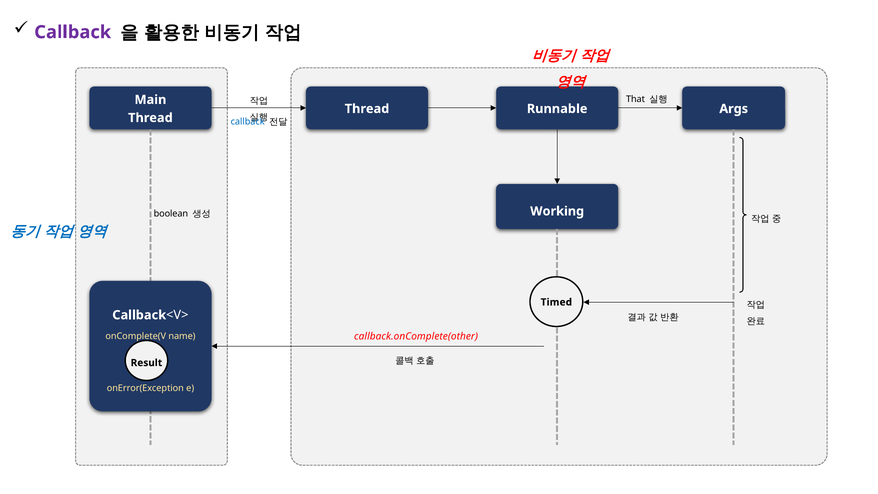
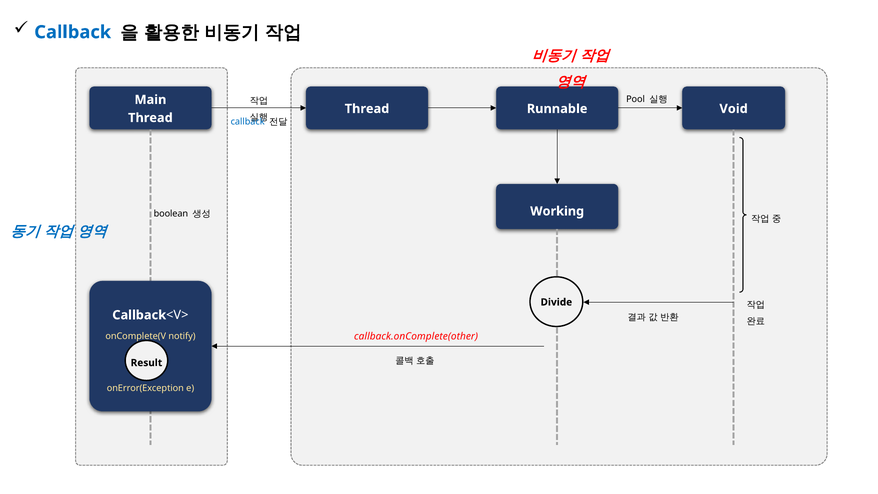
Callback at (73, 32) colour: purple -> blue
That: That -> Pool
Args: Args -> Void
Timed: Timed -> Divide
name: name -> notify
